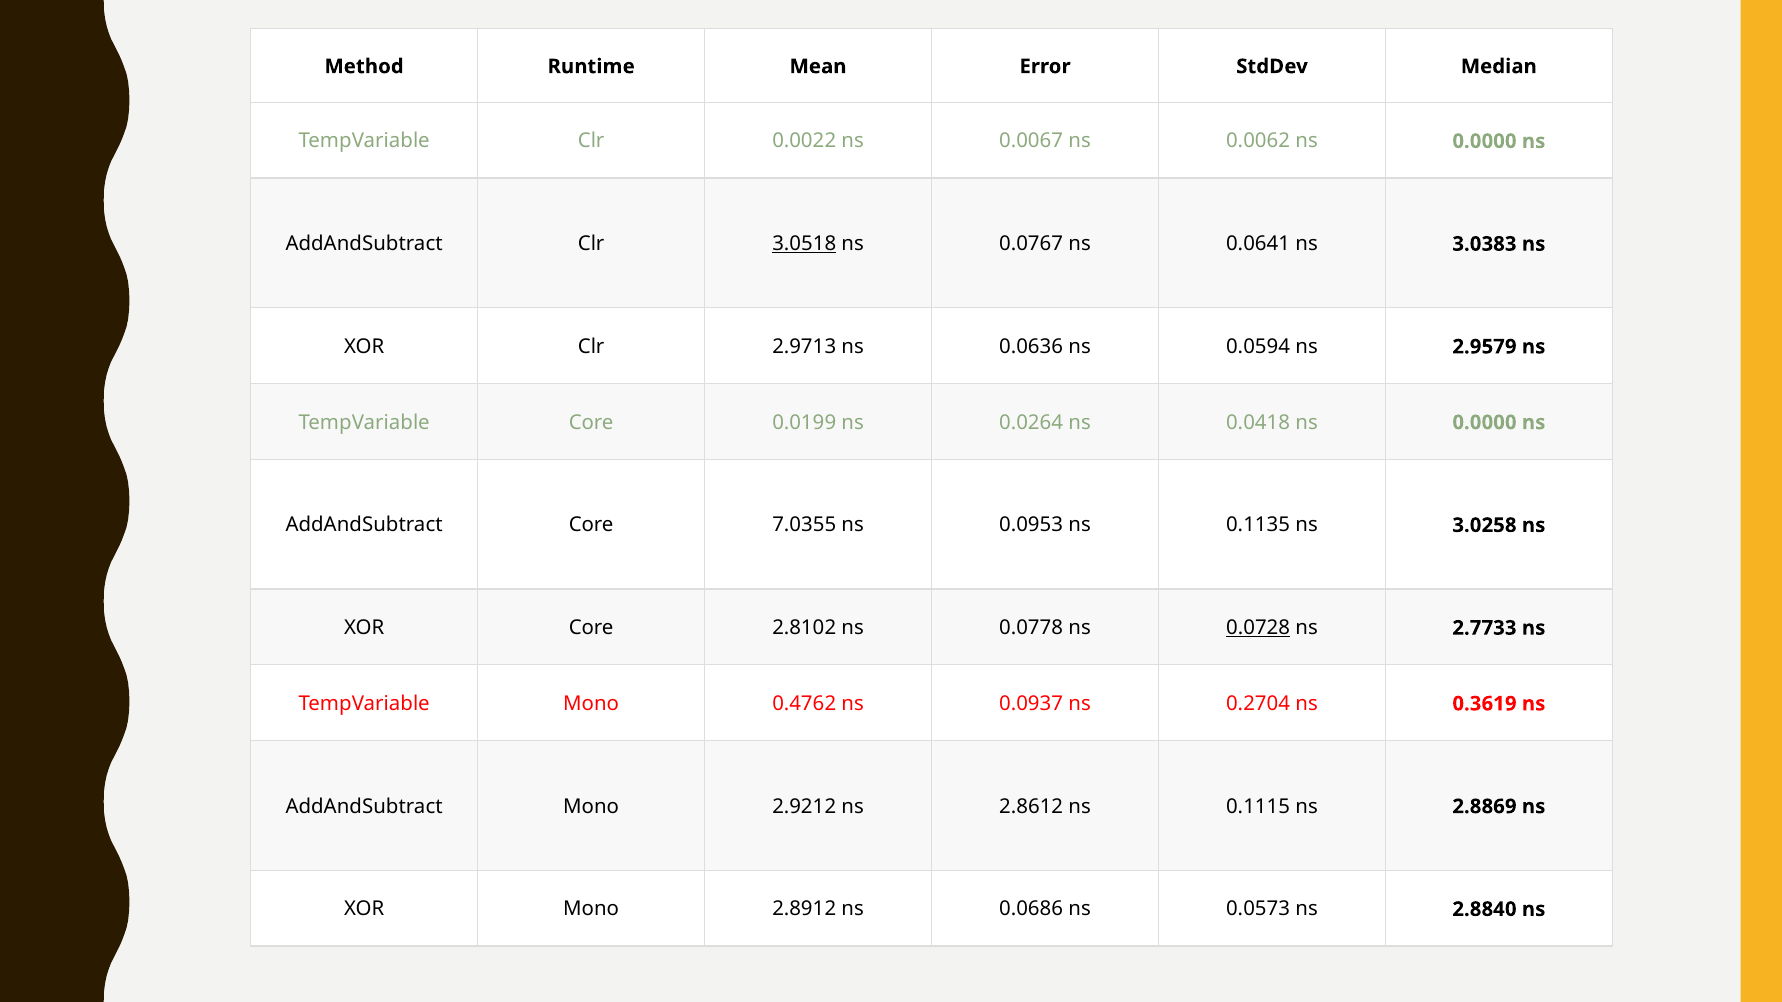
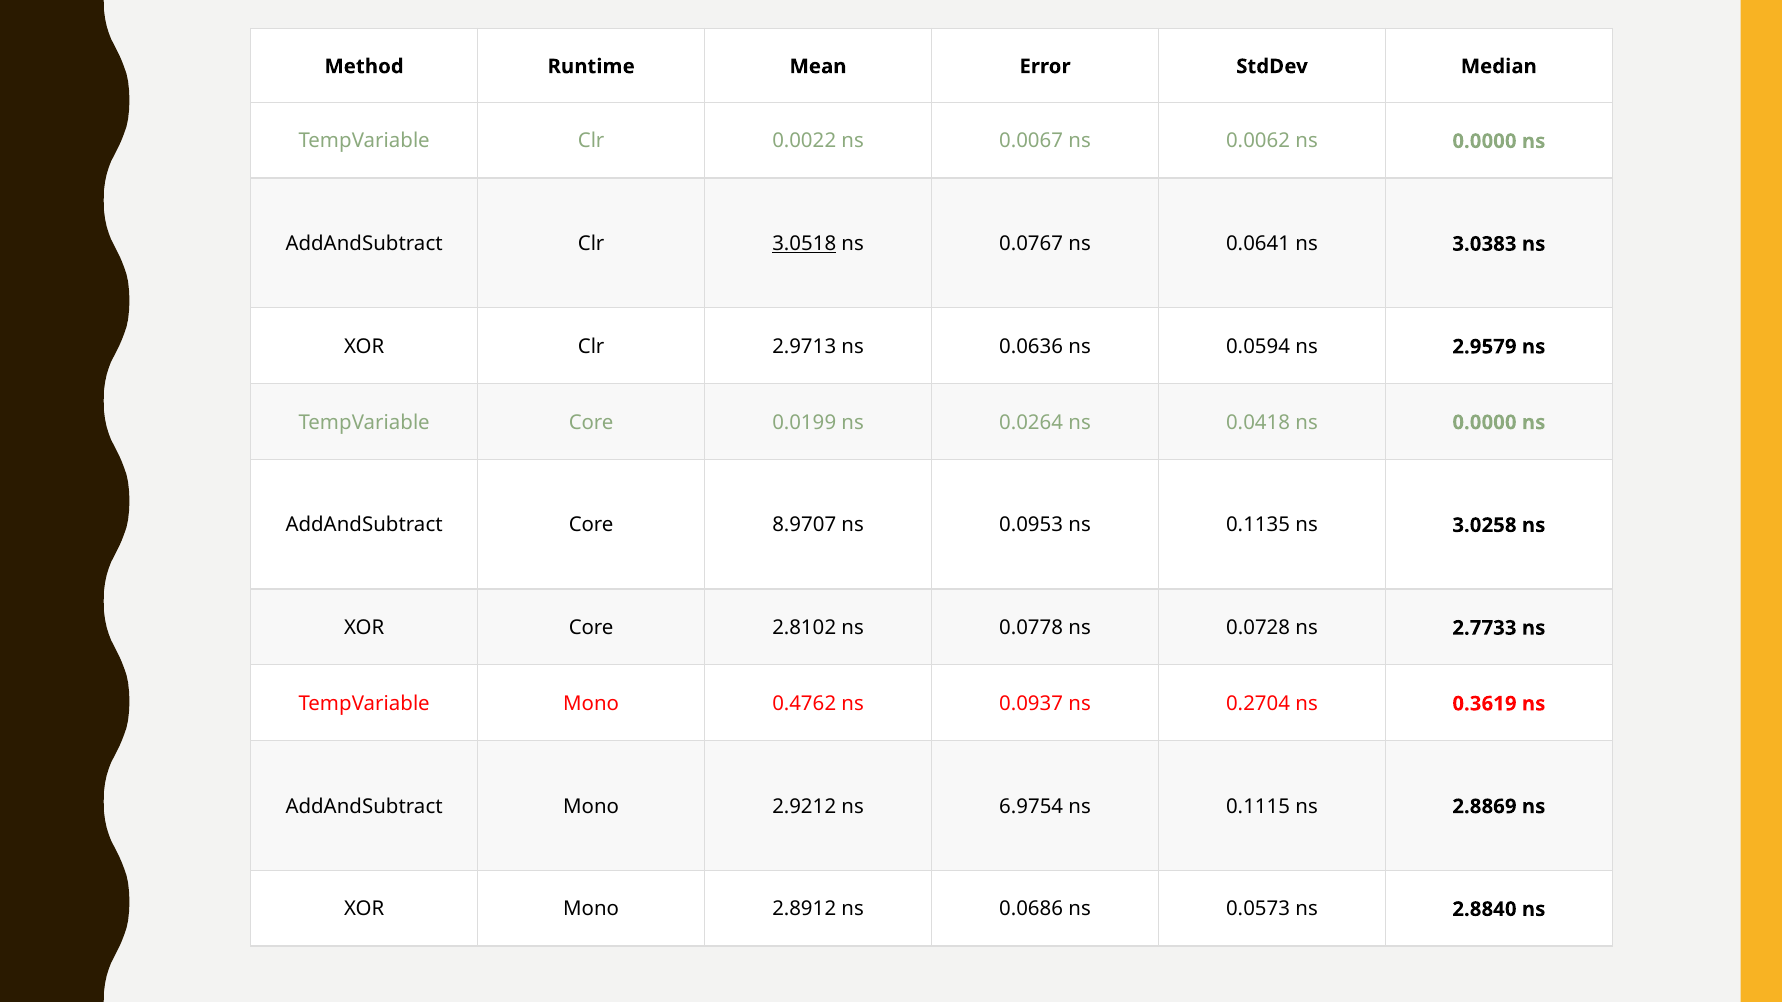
7.0355: 7.0355 -> 8.9707
0.0728 underline: present -> none
2.8612: 2.8612 -> 6.9754
